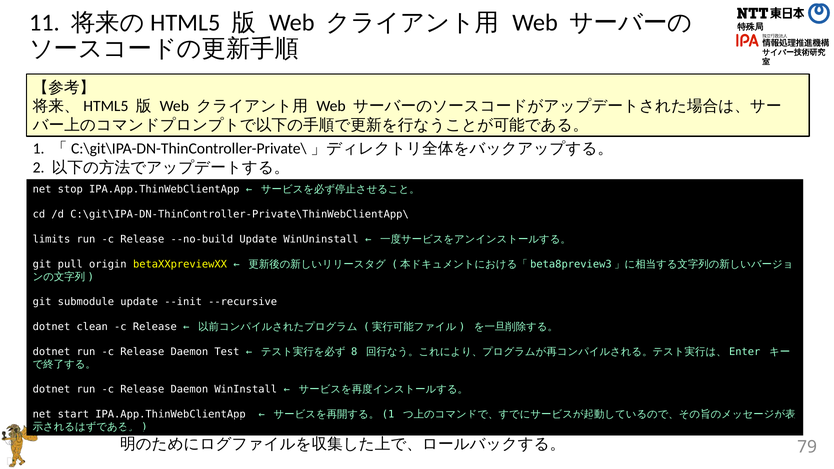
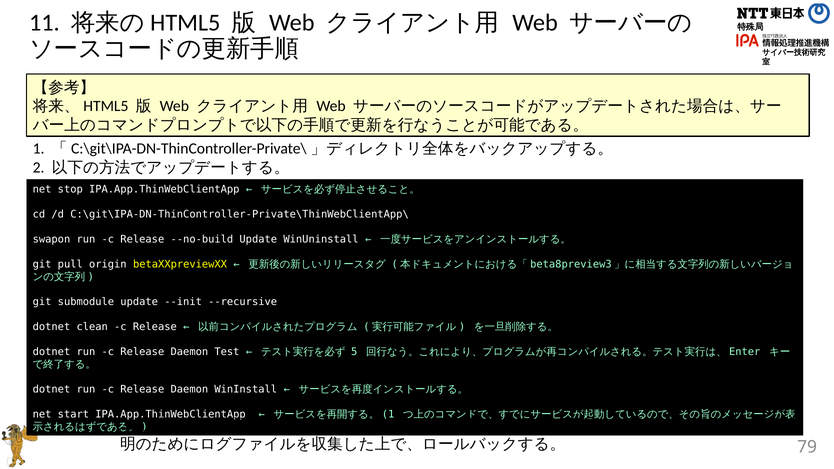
limits: limits -> swapon
8: 8 -> 5
